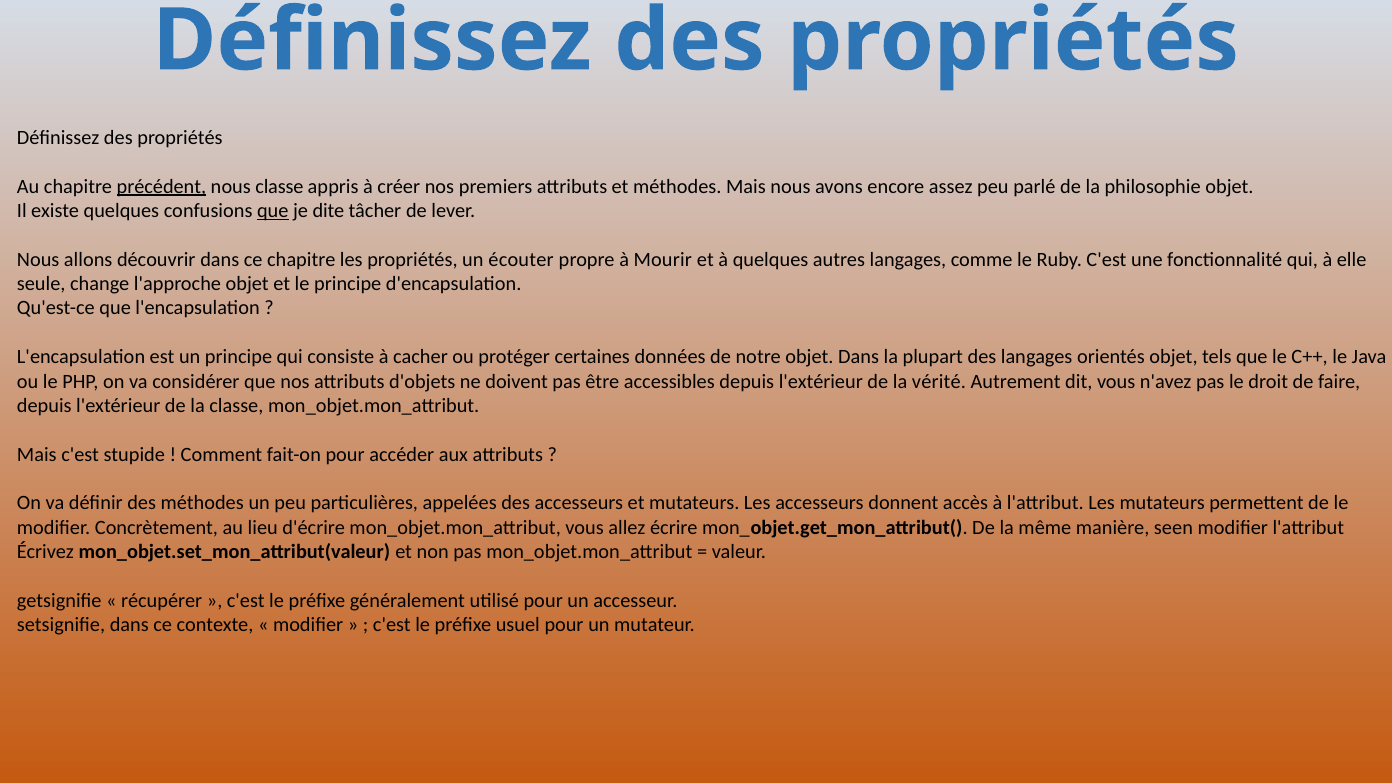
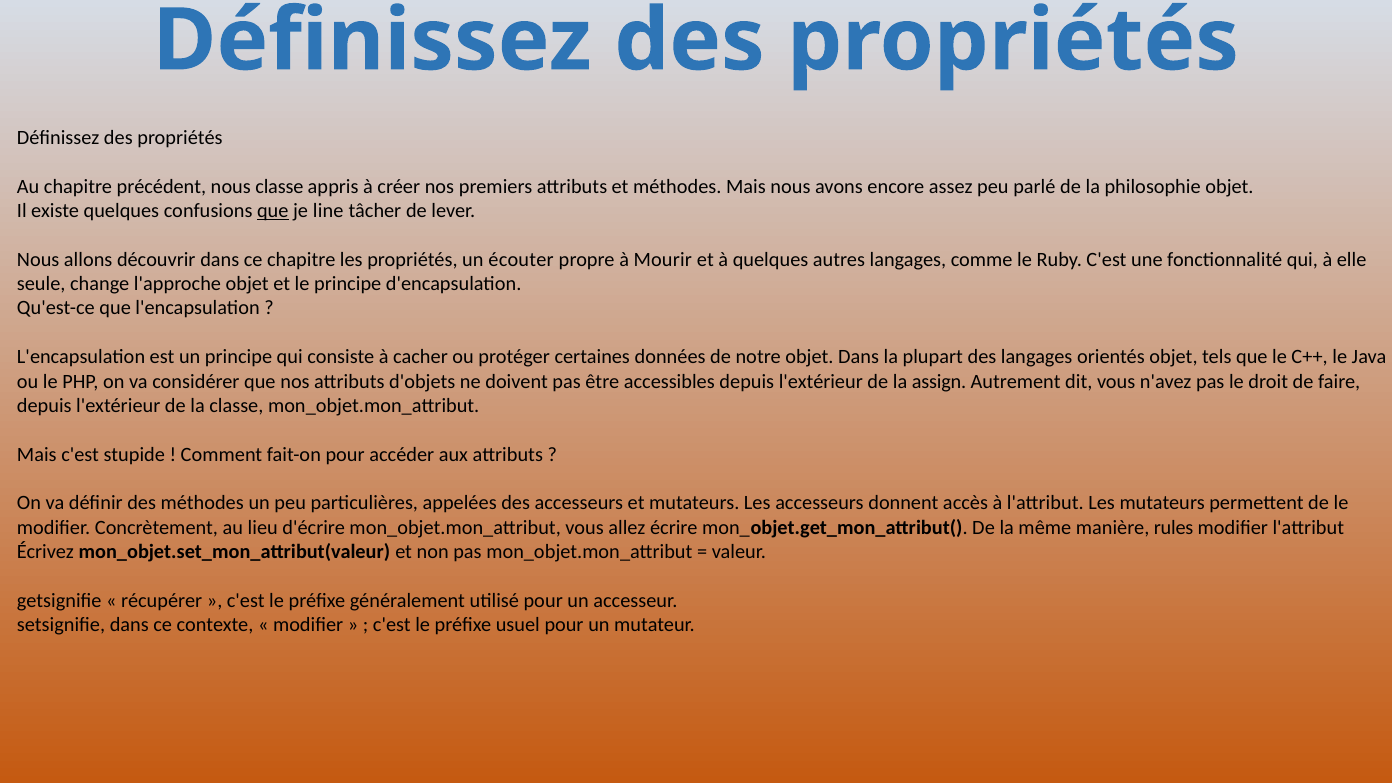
précédent underline: present -> none
dite: dite -> line
vérité: vérité -> assign
seen: seen -> rules
